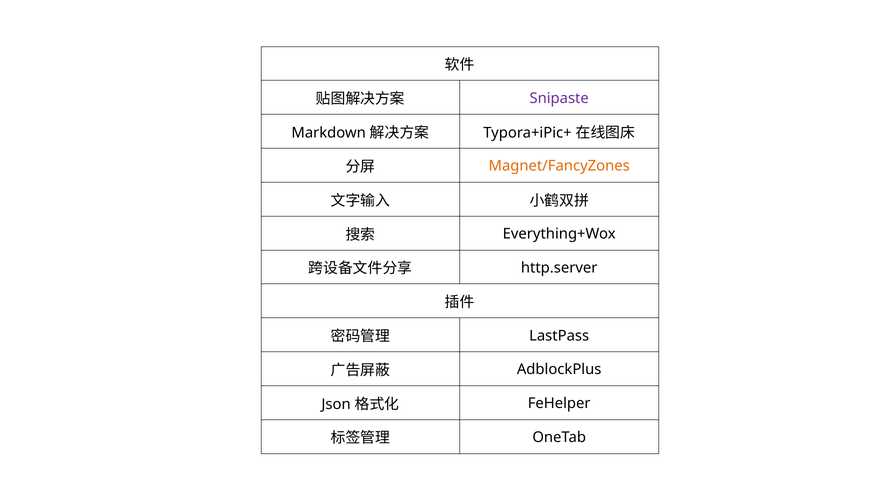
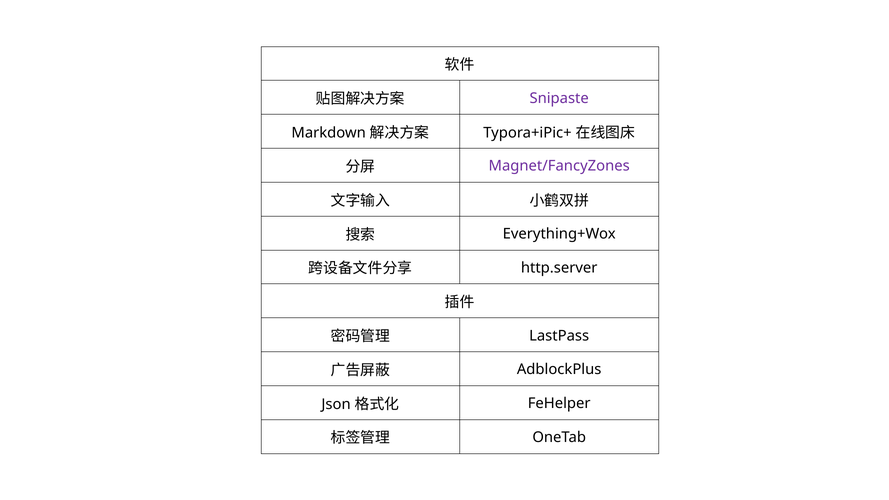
Magnet/FancyZones colour: orange -> purple
